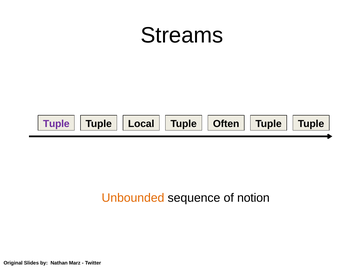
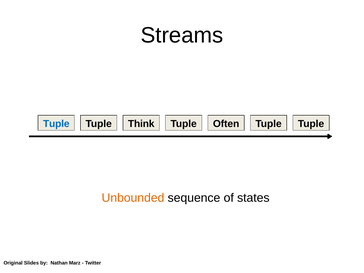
Tuple at (56, 124) colour: purple -> blue
Local: Local -> Think
notion: notion -> states
